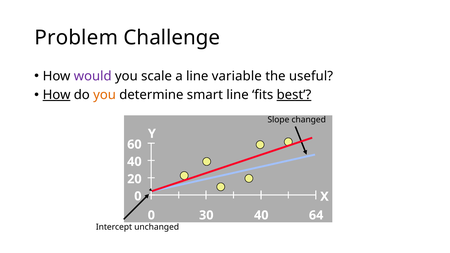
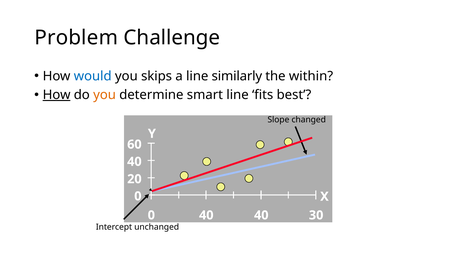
would colour: purple -> blue
scale: scale -> skips
variable: variable -> similarly
useful: useful -> within
best underline: present -> none
0 30: 30 -> 40
64: 64 -> 30
